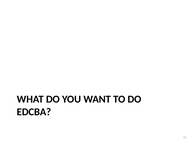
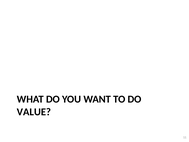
EDCBA: EDCBA -> VALUE
